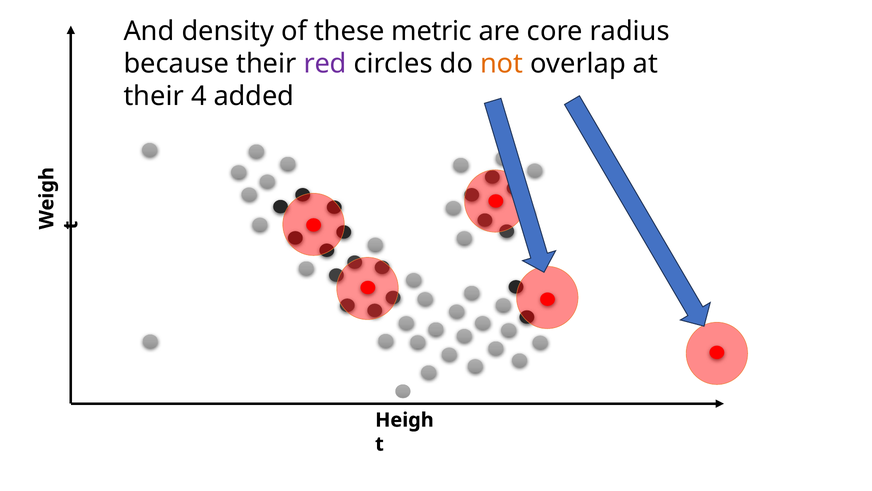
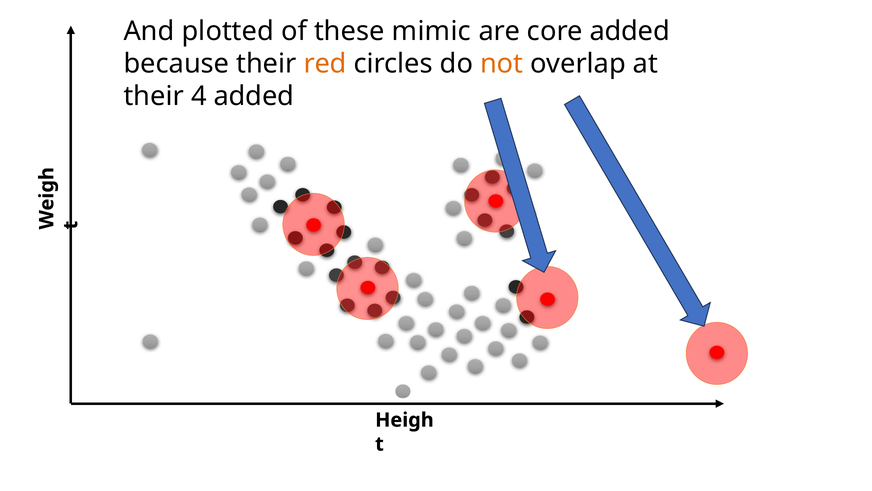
density: density -> plotted
metric: metric -> mimic
core radius: radius -> added
red colour: purple -> orange
